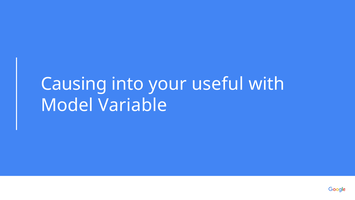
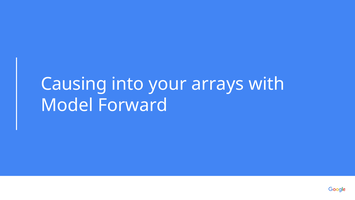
useful: useful -> arrays
Variable: Variable -> Forward
